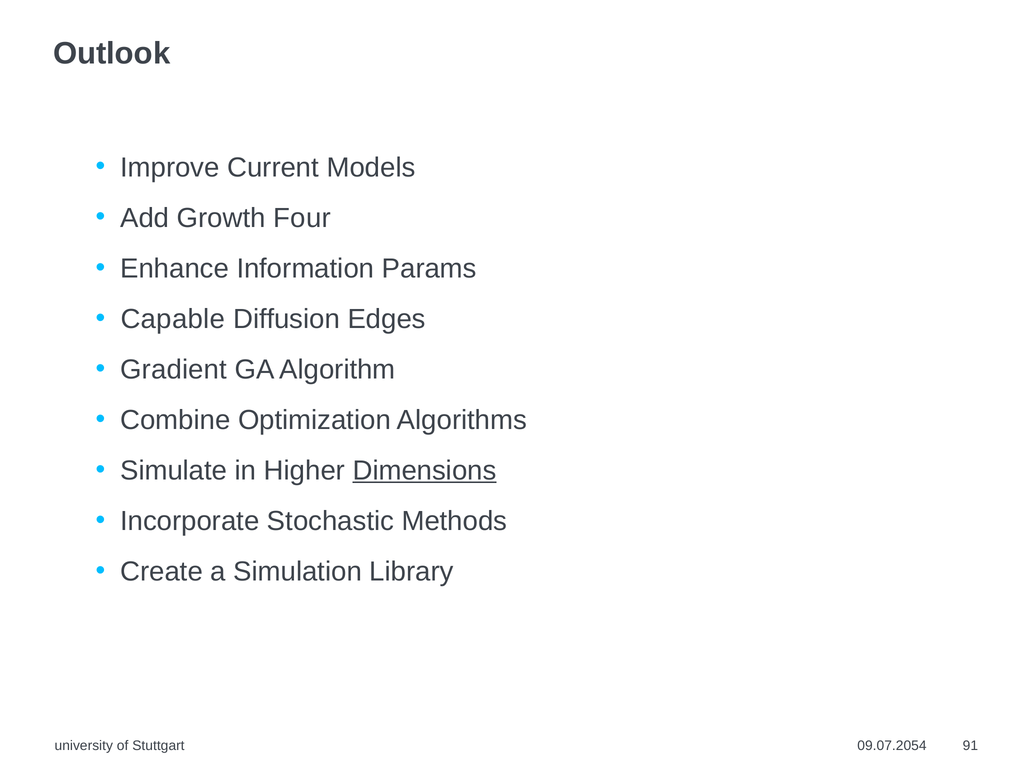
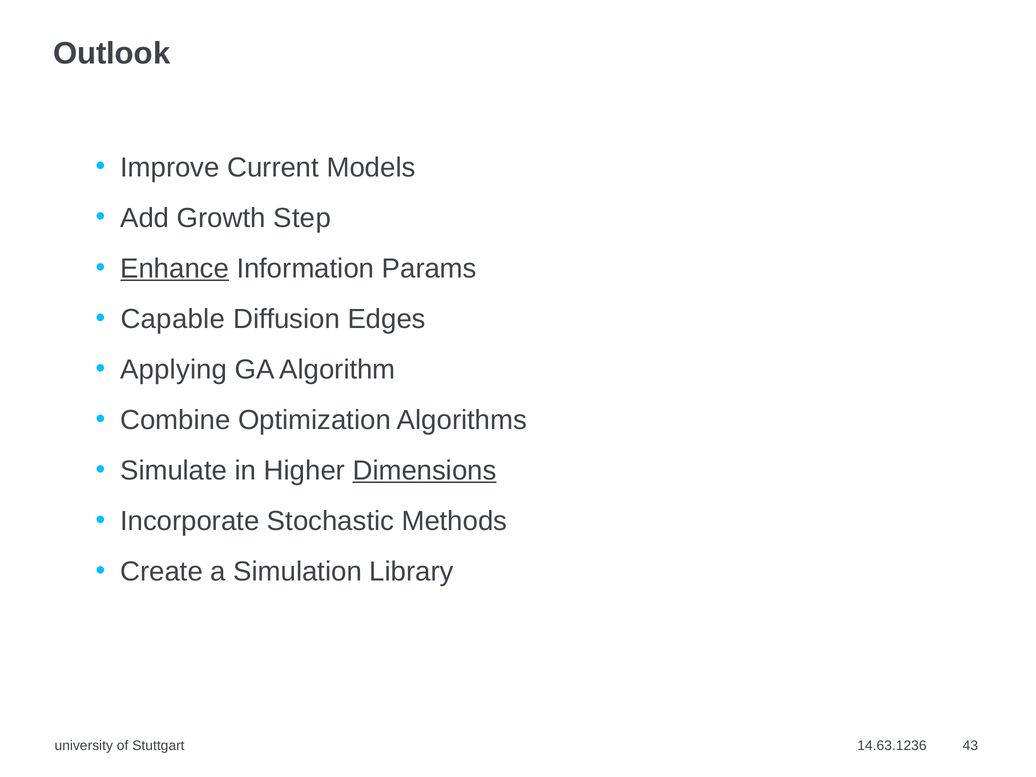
Four: Four -> Step
Enhance underline: none -> present
Gradient: Gradient -> Applying
09.07.2054: 09.07.2054 -> 14.63.1236
91: 91 -> 43
